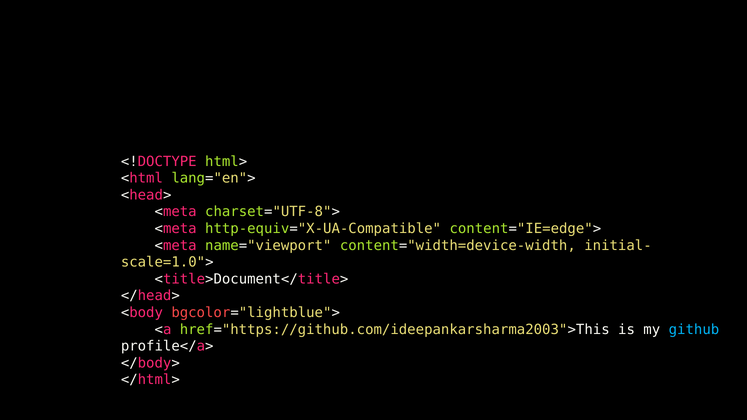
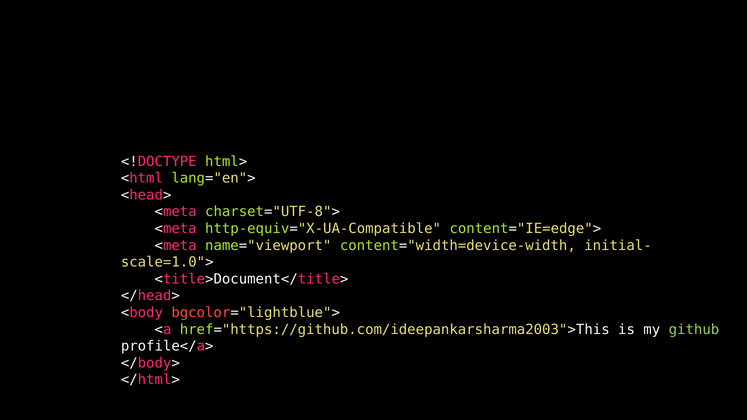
github colour: light blue -> light green
